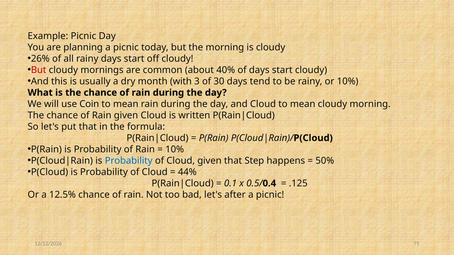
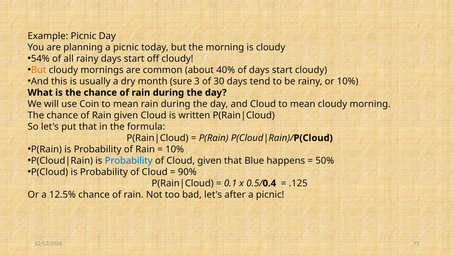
26%: 26% -> 54%
But at (39, 70) colour: red -> orange
with: with -> sure
Step: Step -> Blue
44%: 44% -> 90%
